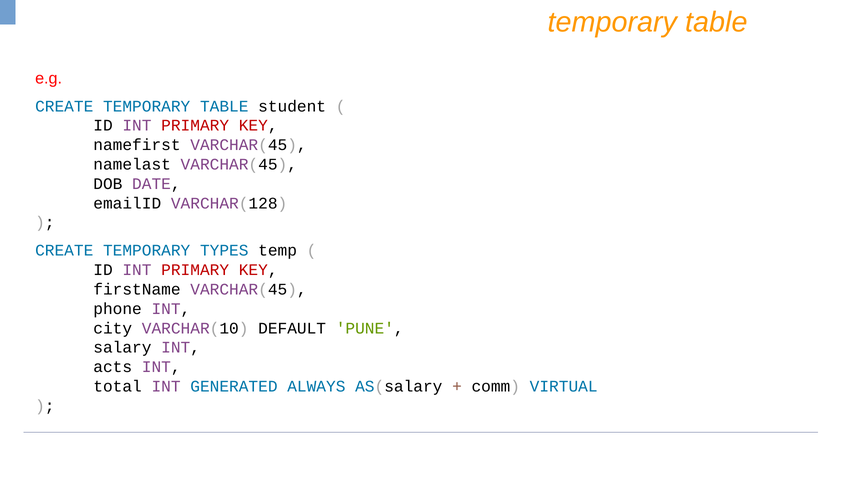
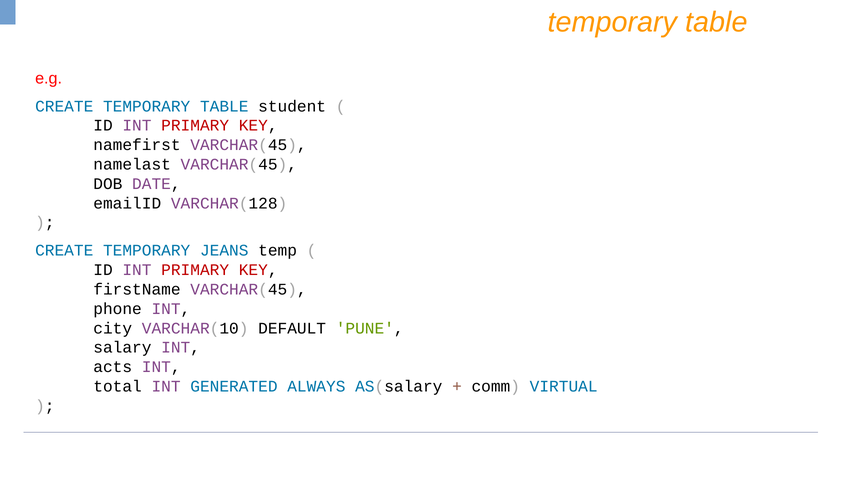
TYPES: TYPES -> JEANS
